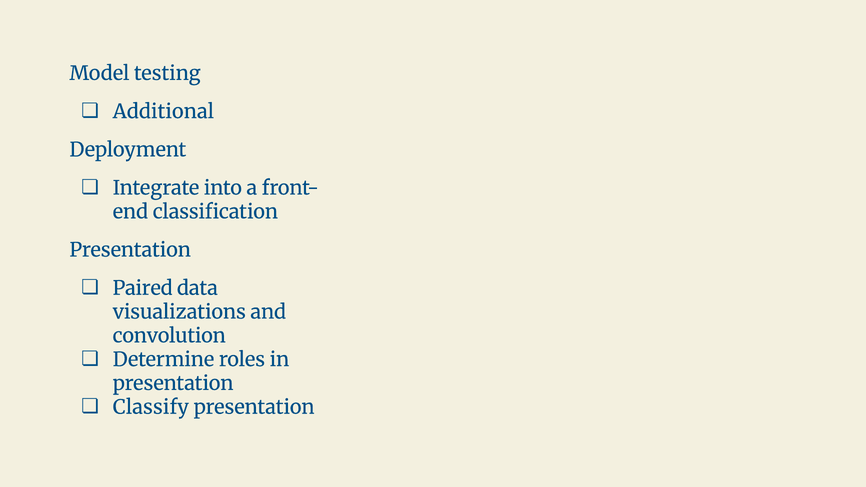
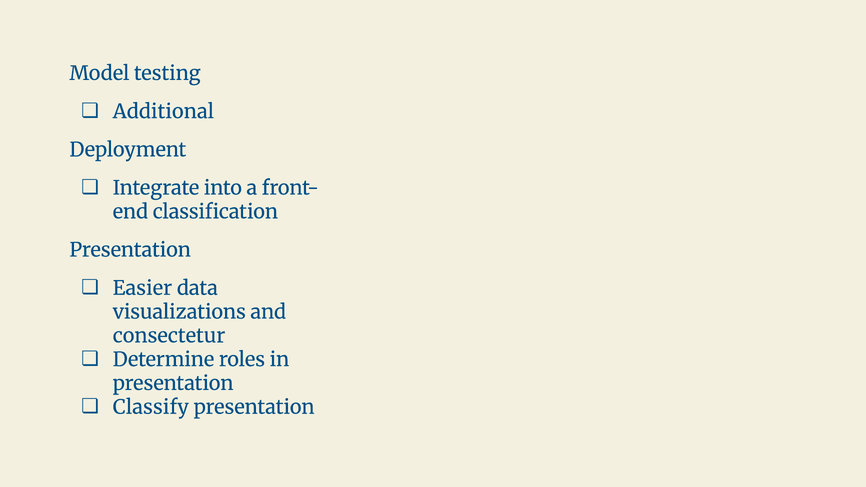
Paired: Paired -> Easier
convolution: convolution -> consectetur
